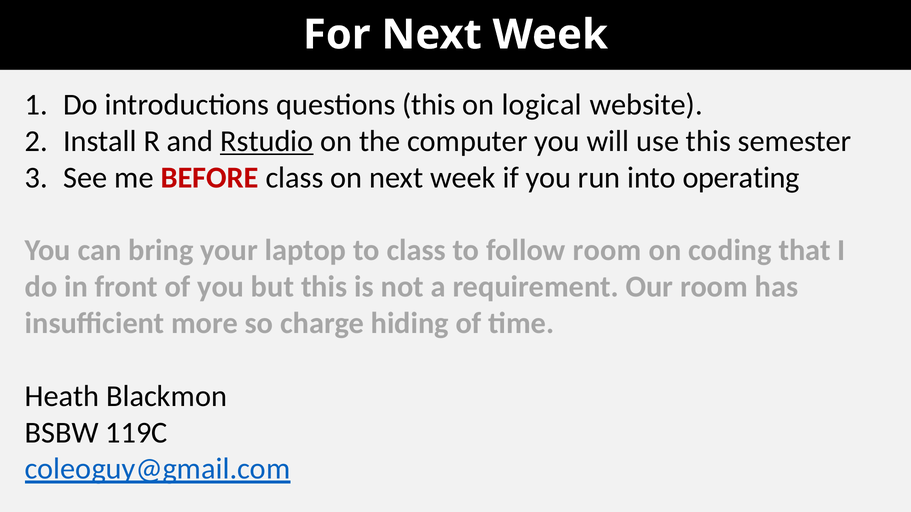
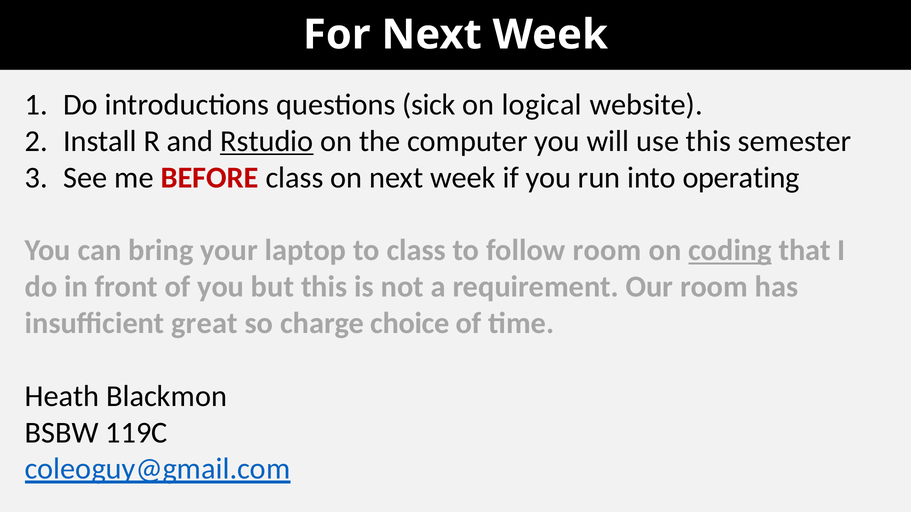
questions this: this -> sick
coding underline: none -> present
more: more -> great
hiding: hiding -> choice
